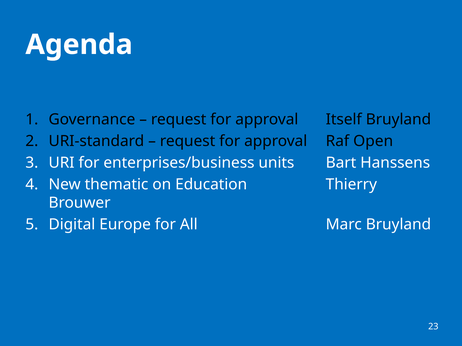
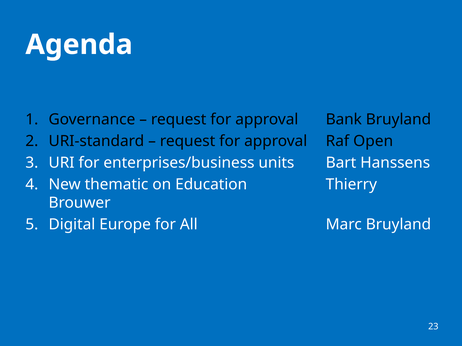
Itself: Itself -> Bank
